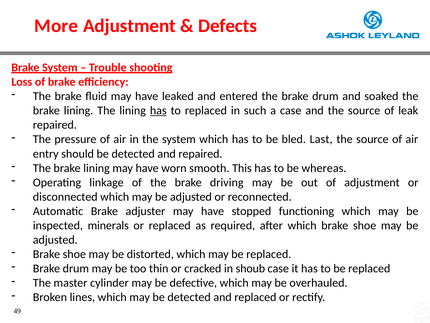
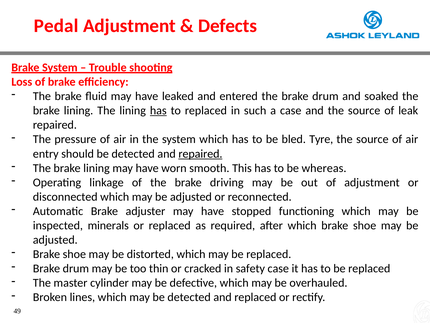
More: More -> Pedal
Last: Last -> Tyre
repaired at (200, 153) underline: none -> present
shoub: shoub -> safety
